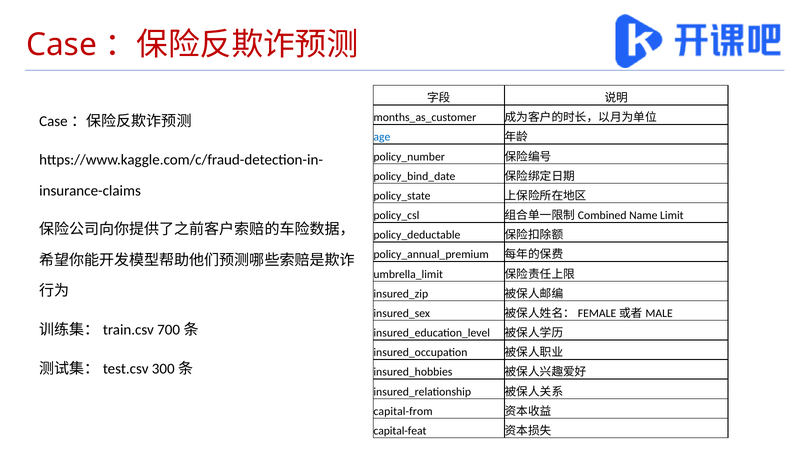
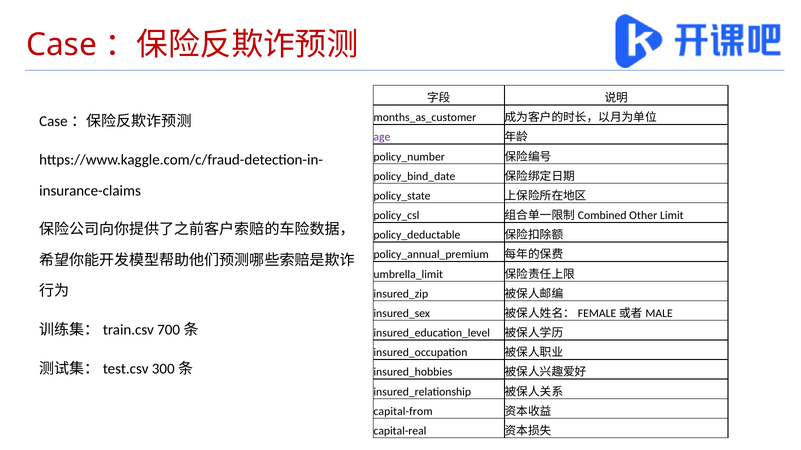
age colour: blue -> purple
Name: Name -> Other
capital-feat: capital-feat -> capital-real
